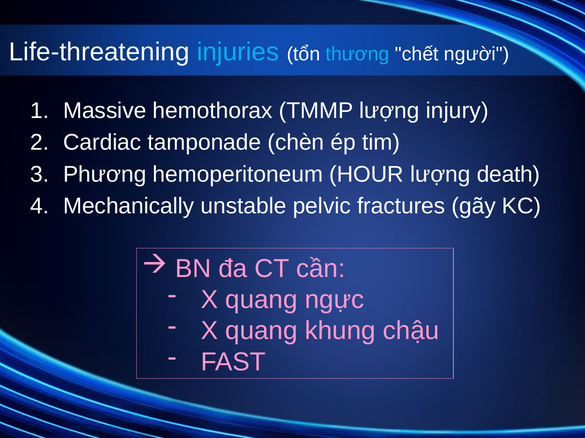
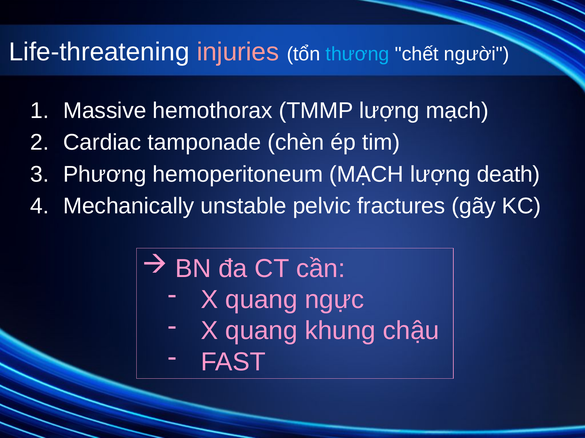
injuries colour: light blue -> pink
lượng injury: injury -> mạch
hemoperitoneum HOUR: HOUR -> MẠCH
